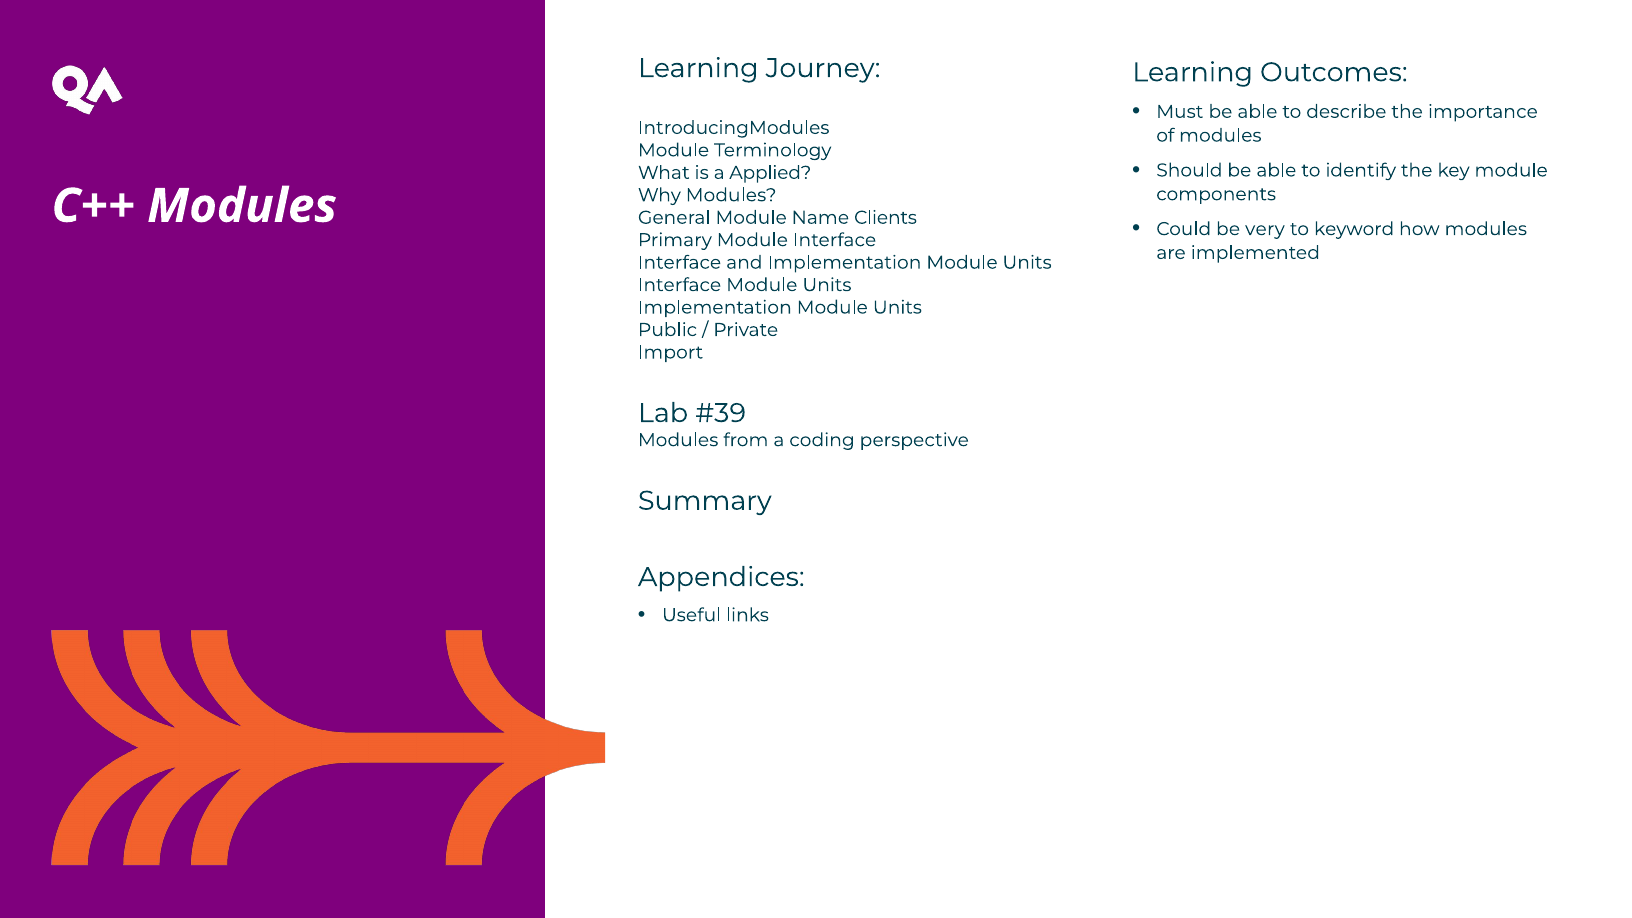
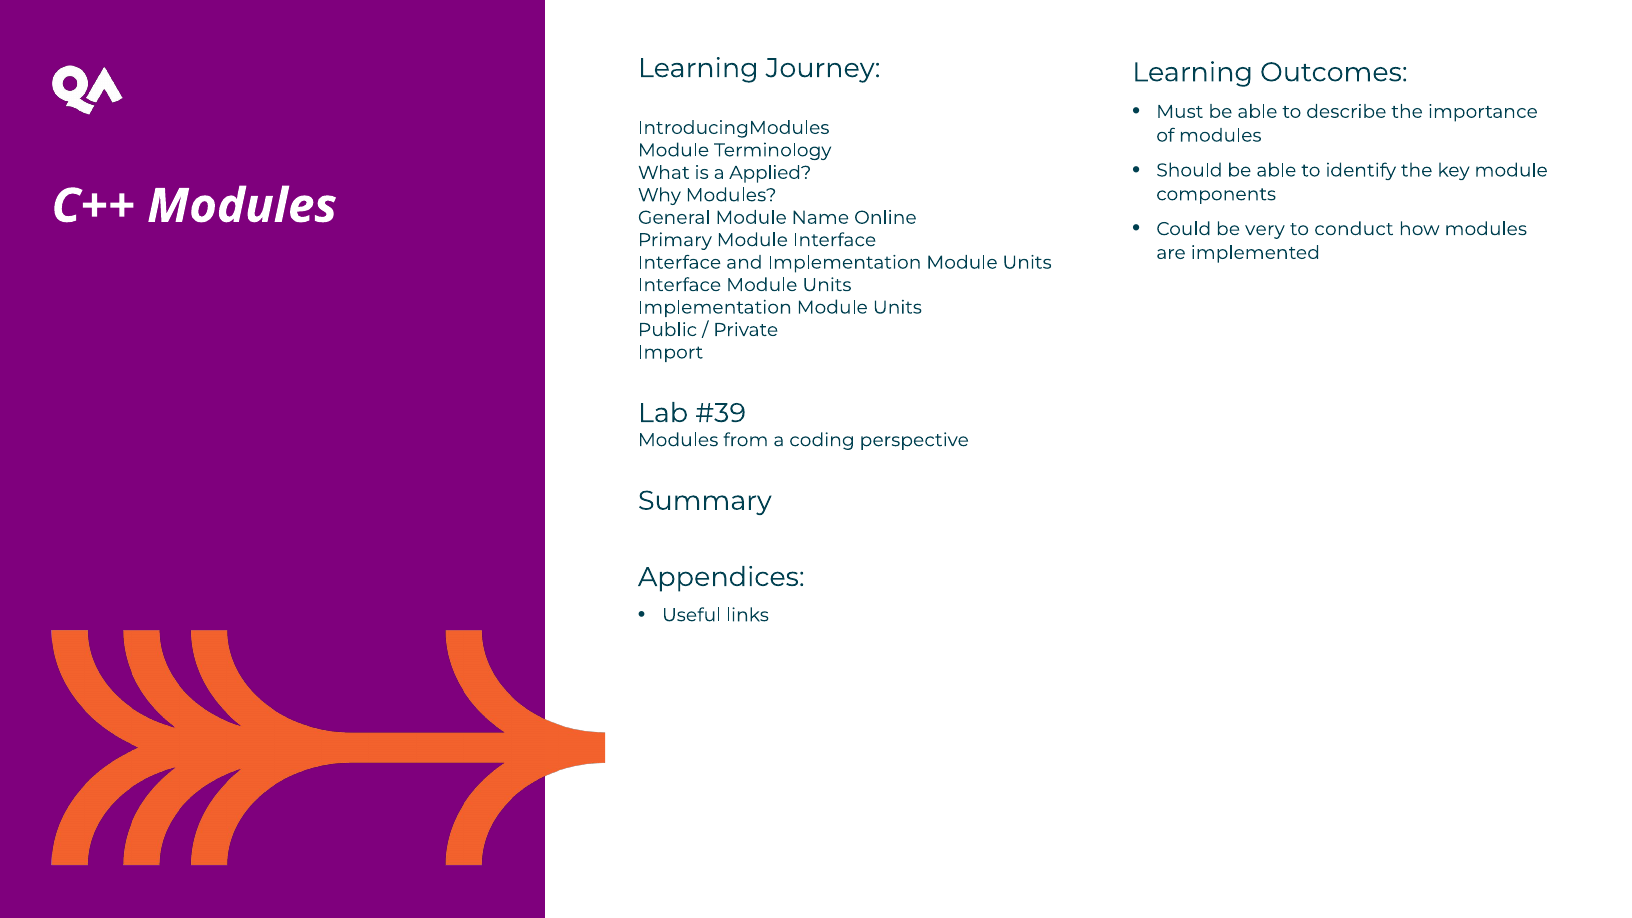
Clients: Clients -> Online
keyword: keyword -> conduct
